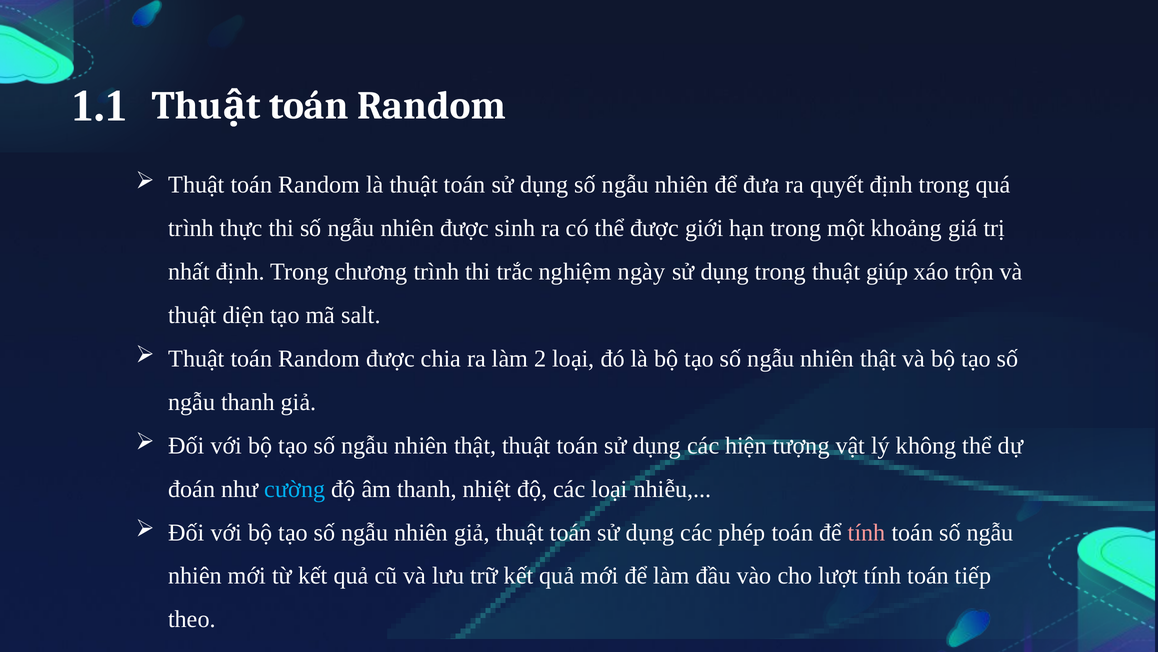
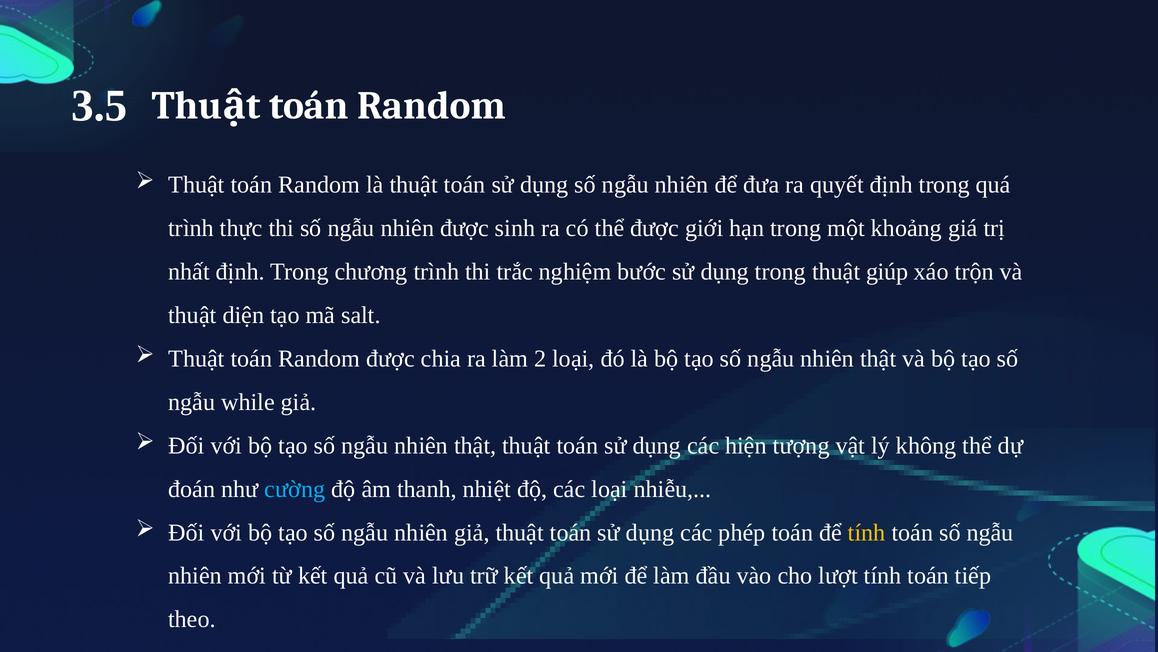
1.1: 1.1 -> 3.5
ngày: ngày -> bước
ngẫu thanh: thanh -> while
tính at (867, 532) colour: pink -> yellow
